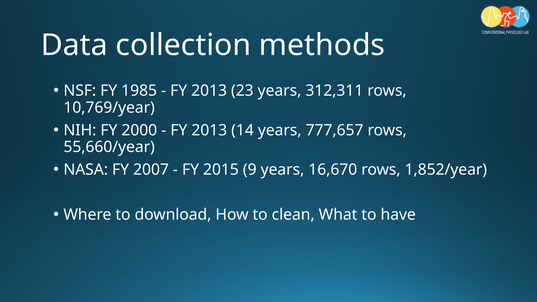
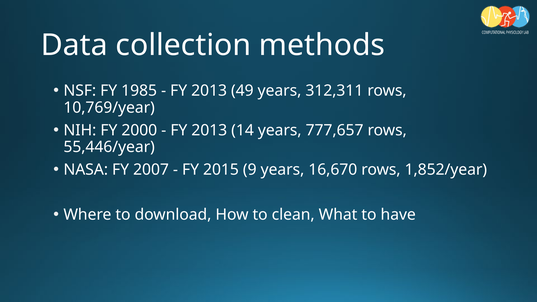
23: 23 -> 49
55,660/year: 55,660/year -> 55,446/year
